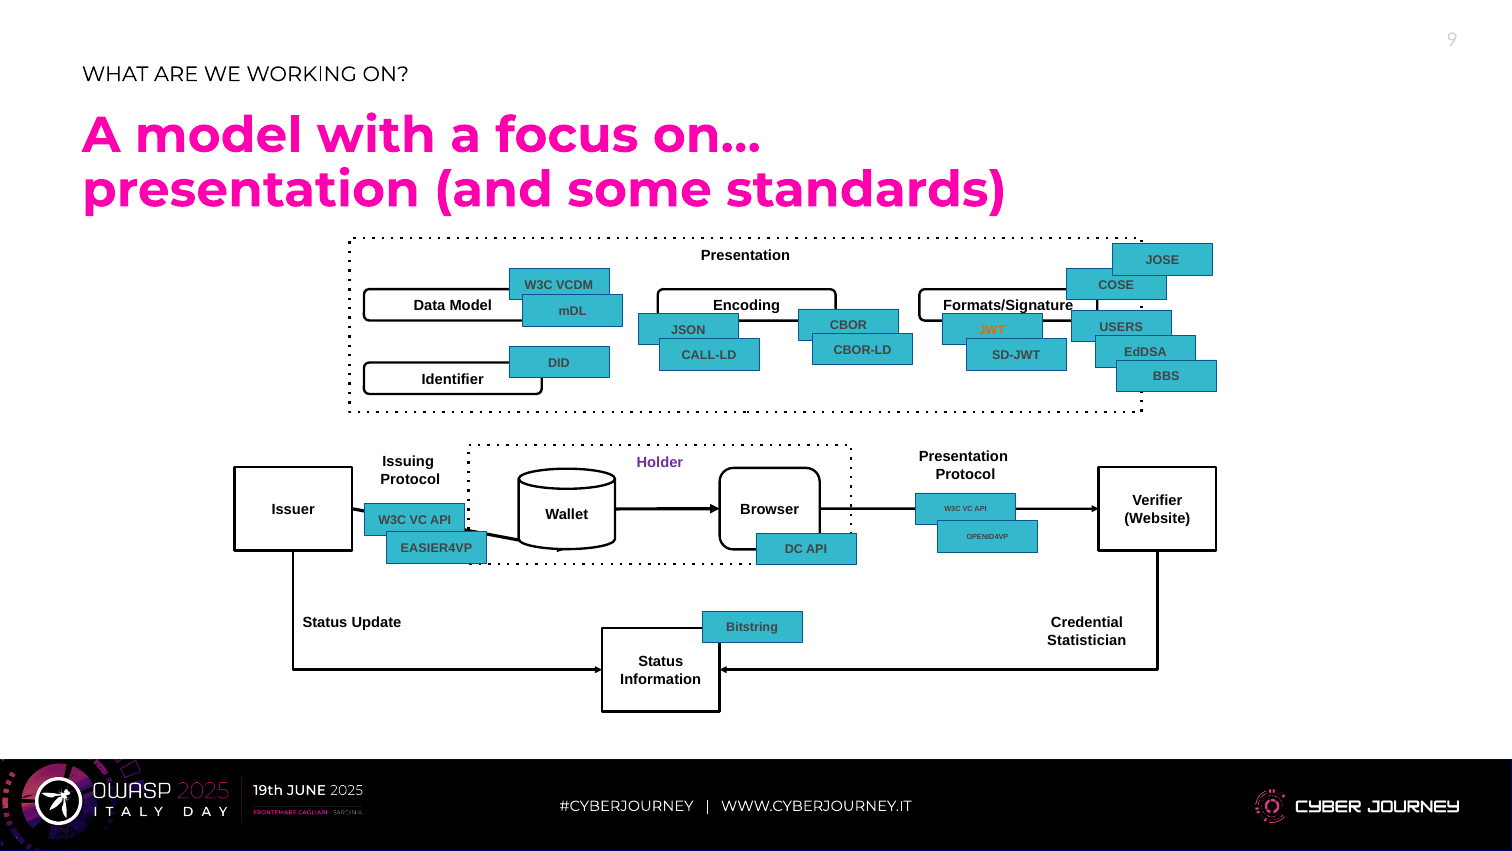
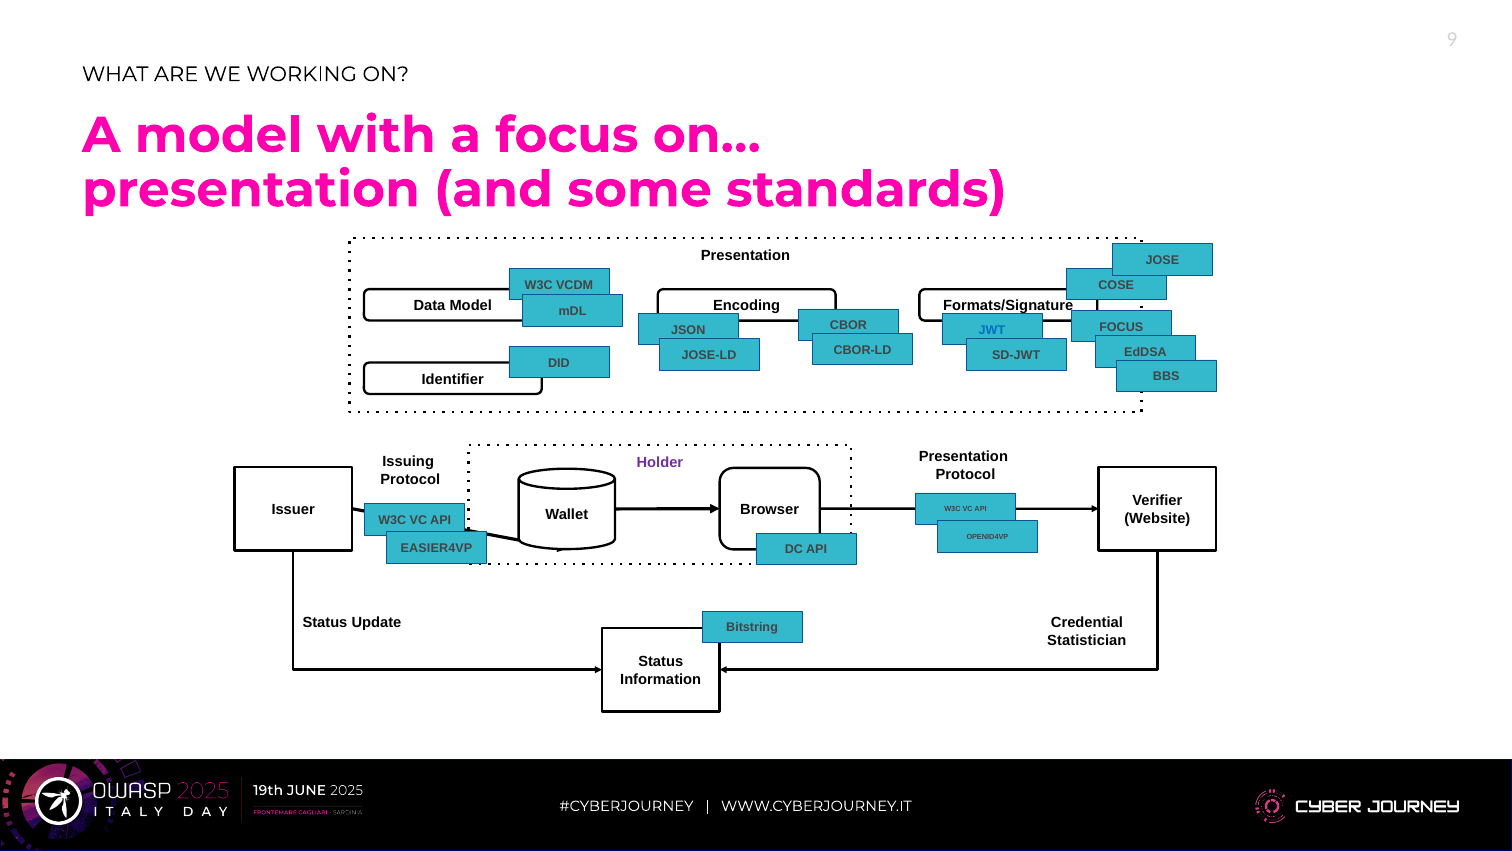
USERS at (1121, 327): USERS -> FOCUS
JWT colour: orange -> blue
CALL-LD: CALL-LD -> JOSE-LD
